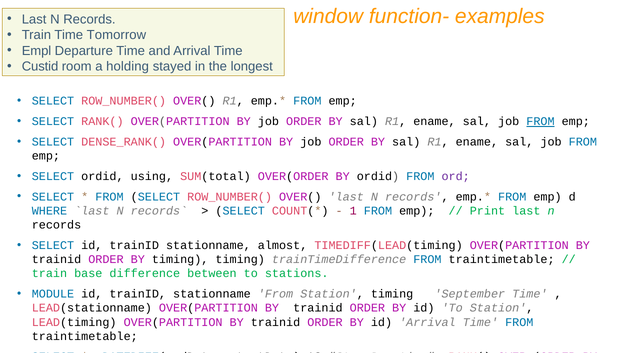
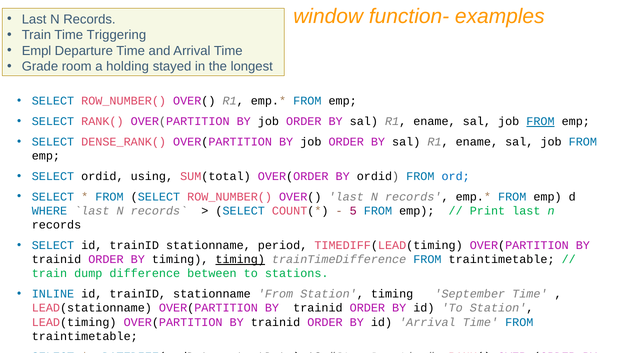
Tomorrow: Tomorrow -> Triggering
Custid: Custid -> Grade
ord colour: purple -> blue
1: 1 -> 5
almost: almost -> period
timing at (240, 260) underline: none -> present
base: base -> dump
MODULE: MODULE -> INLINE
